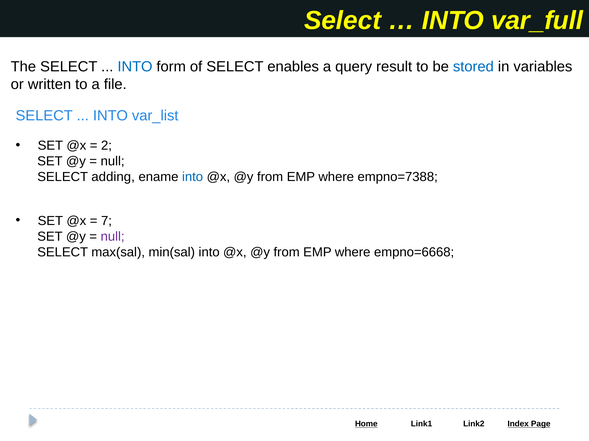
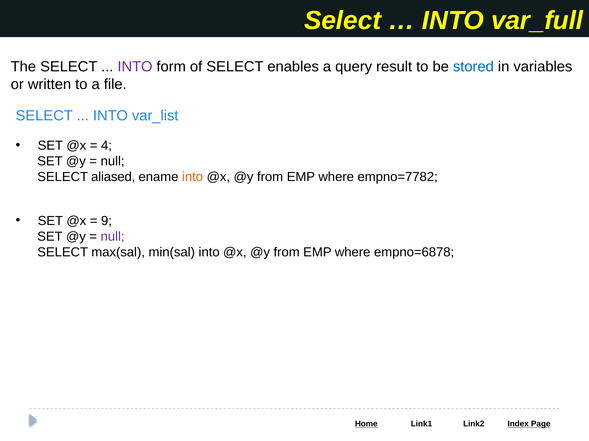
INTO at (135, 67) colour: blue -> purple
2: 2 -> 4
adding: adding -> aliased
into at (193, 177) colour: blue -> orange
empno=7388: empno=7388 -> empno=7782
7: 7 -> 9
empno=6668: empno=6668 -> empno=6878
